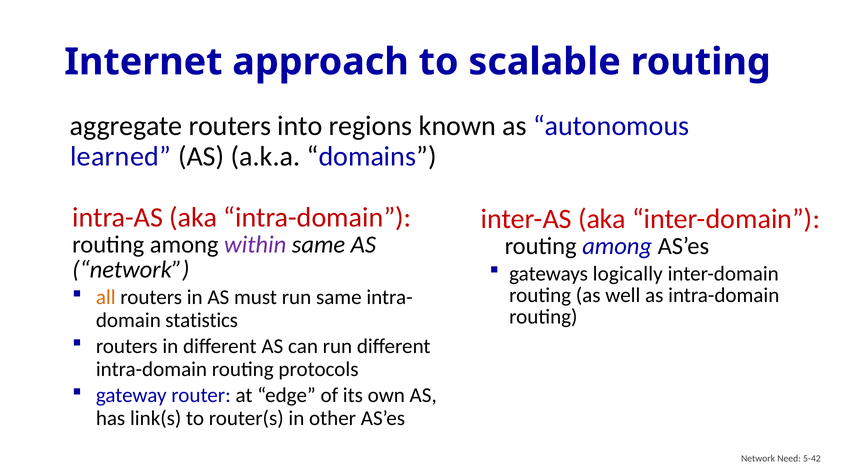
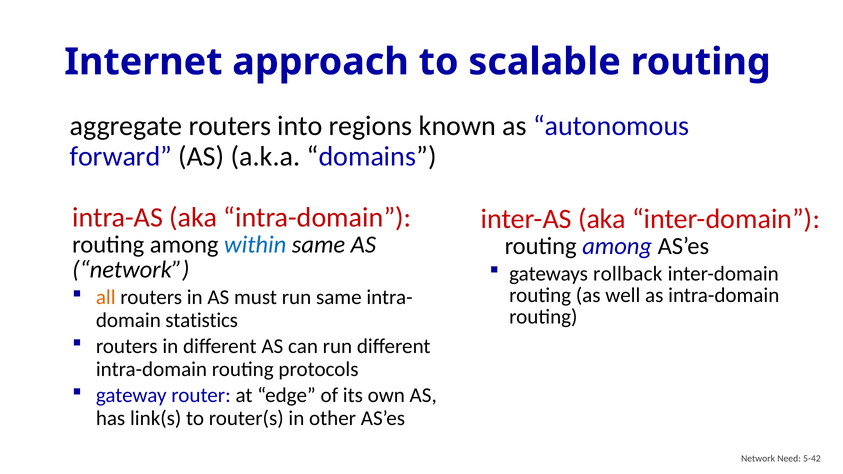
learned: learned -> forward
within colour: purple -> blue
logically: logically -> rollback
